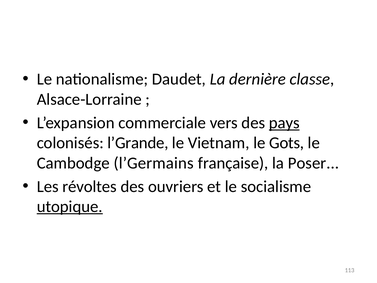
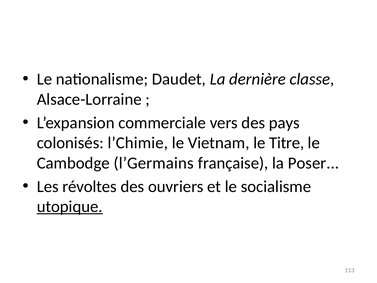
pays underline: present -> none
l’Grande: l’Grande -> l’Chimie
Gots: Gots -> Titre
